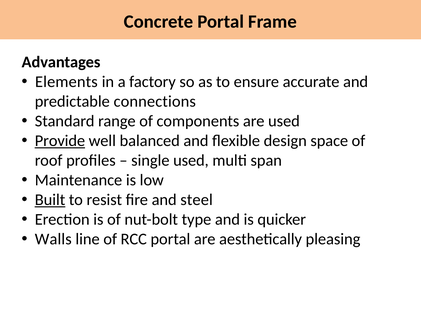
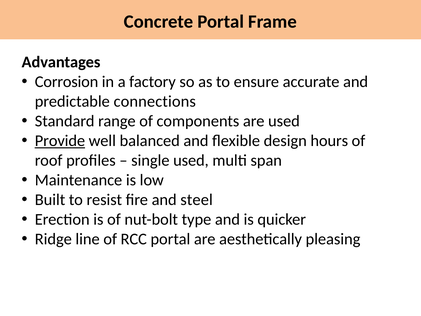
Elements: Elements -> Corrosion
space: space -> hours
Built underline: present -> none
Walls: Walls -> Ridge
